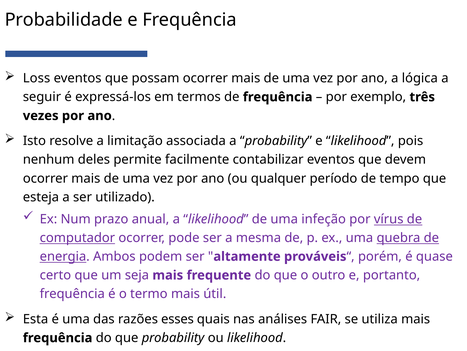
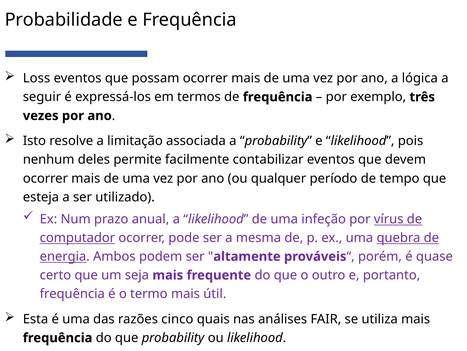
esses: esses -> cinco
